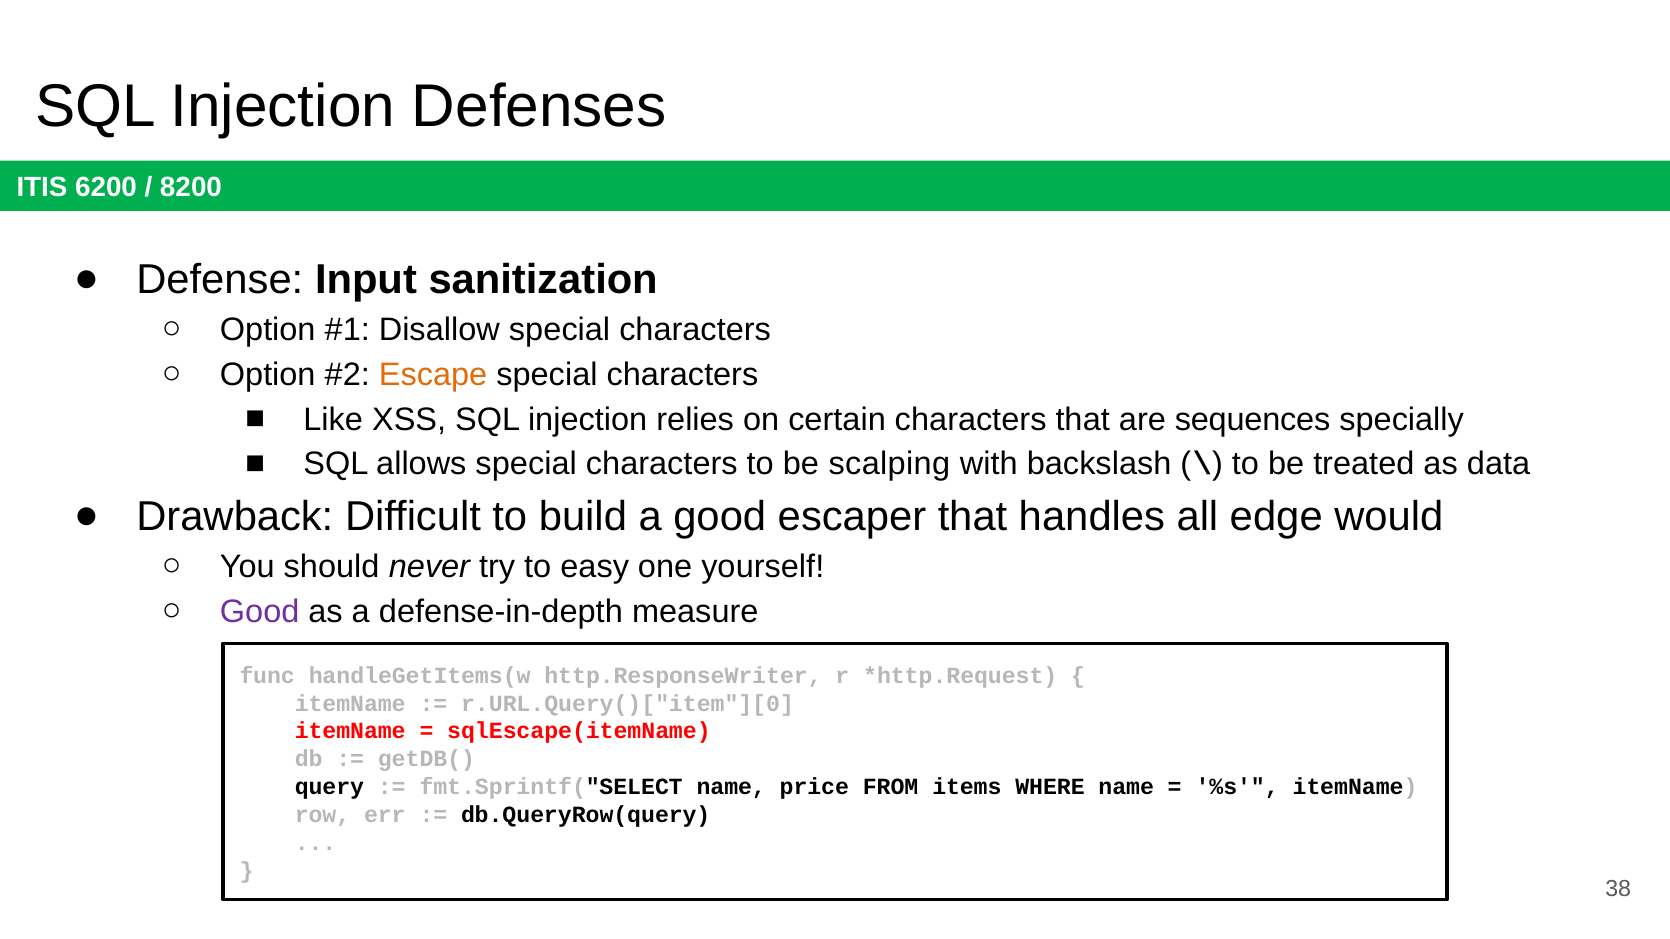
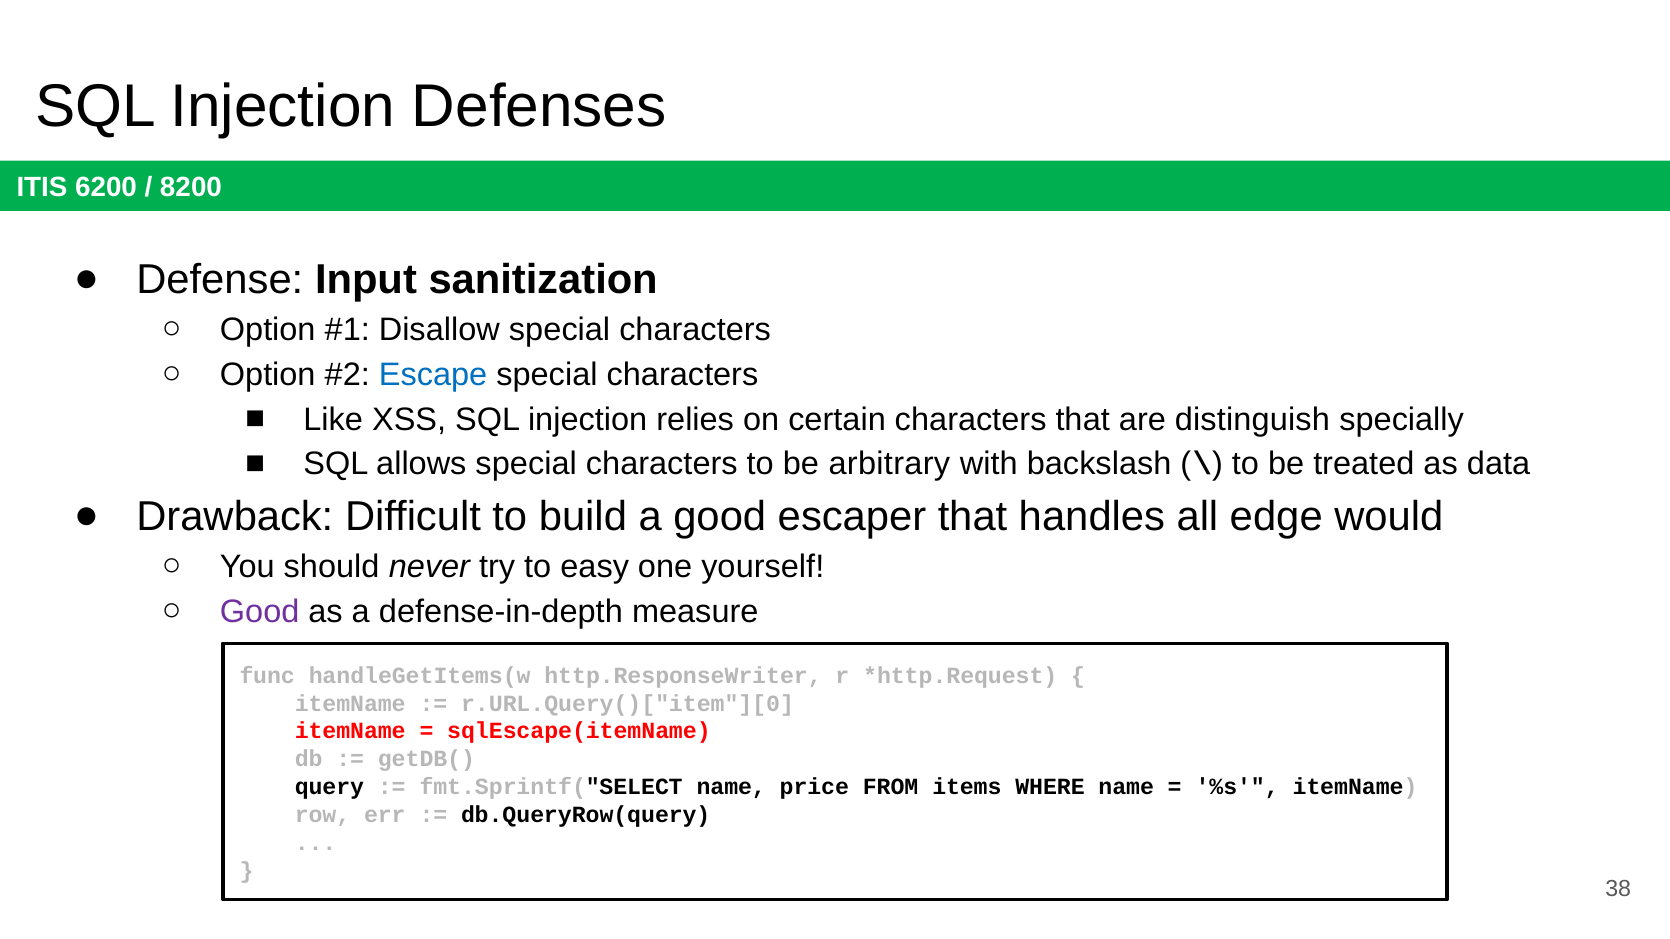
Escape colour: orange -> blue
sequences: sequences -> distinguish
scalping: scalping -> arbitrary
